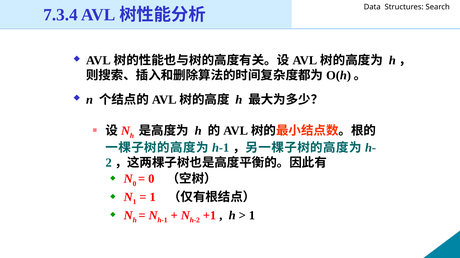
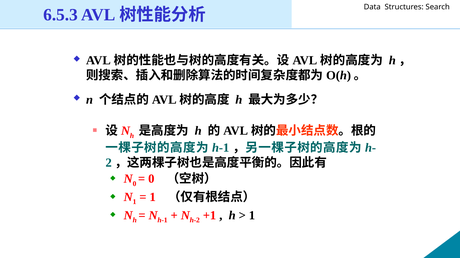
7.3.4: 7.3.4 -> 6.5.3
